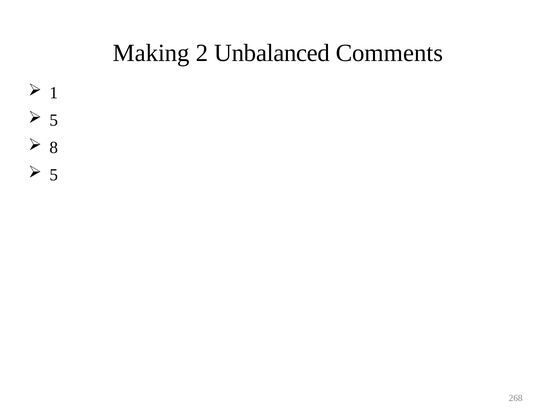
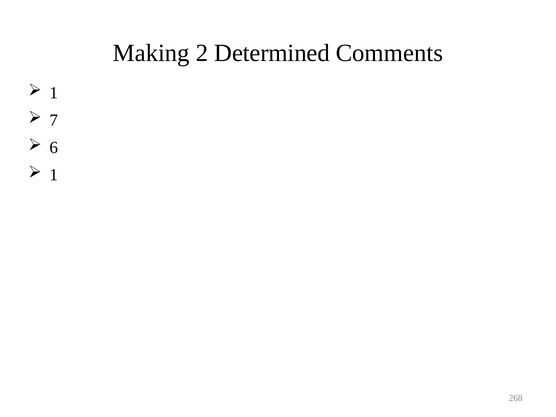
Unbalanced: Unbalanced -> Determined
5 at (54, 120): 5 -> 7
8: 8 -> 6
5 at (54, 175): 5 -> 1
